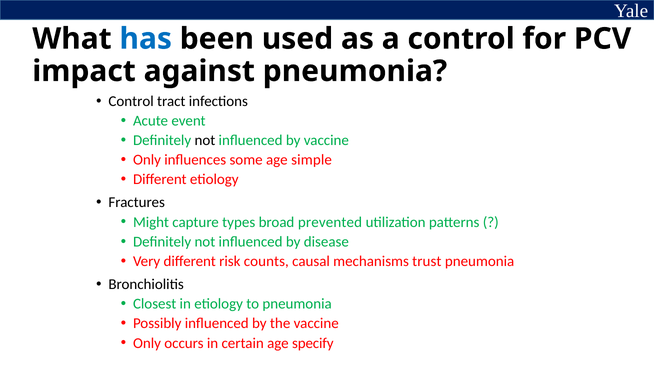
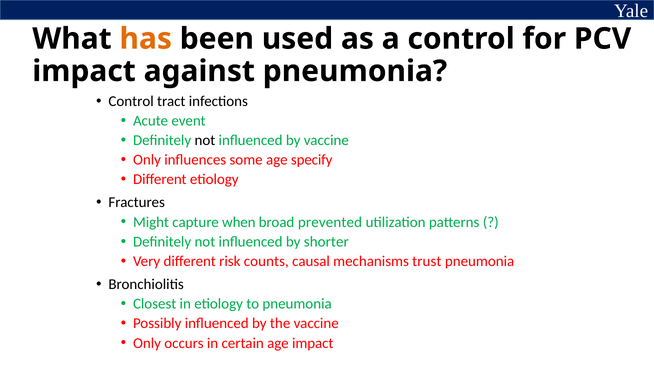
has colour: blue -> orange
simple: simple -> specify
types: types -> when
disease: disease -> shorter
age specify: specify -> impact
